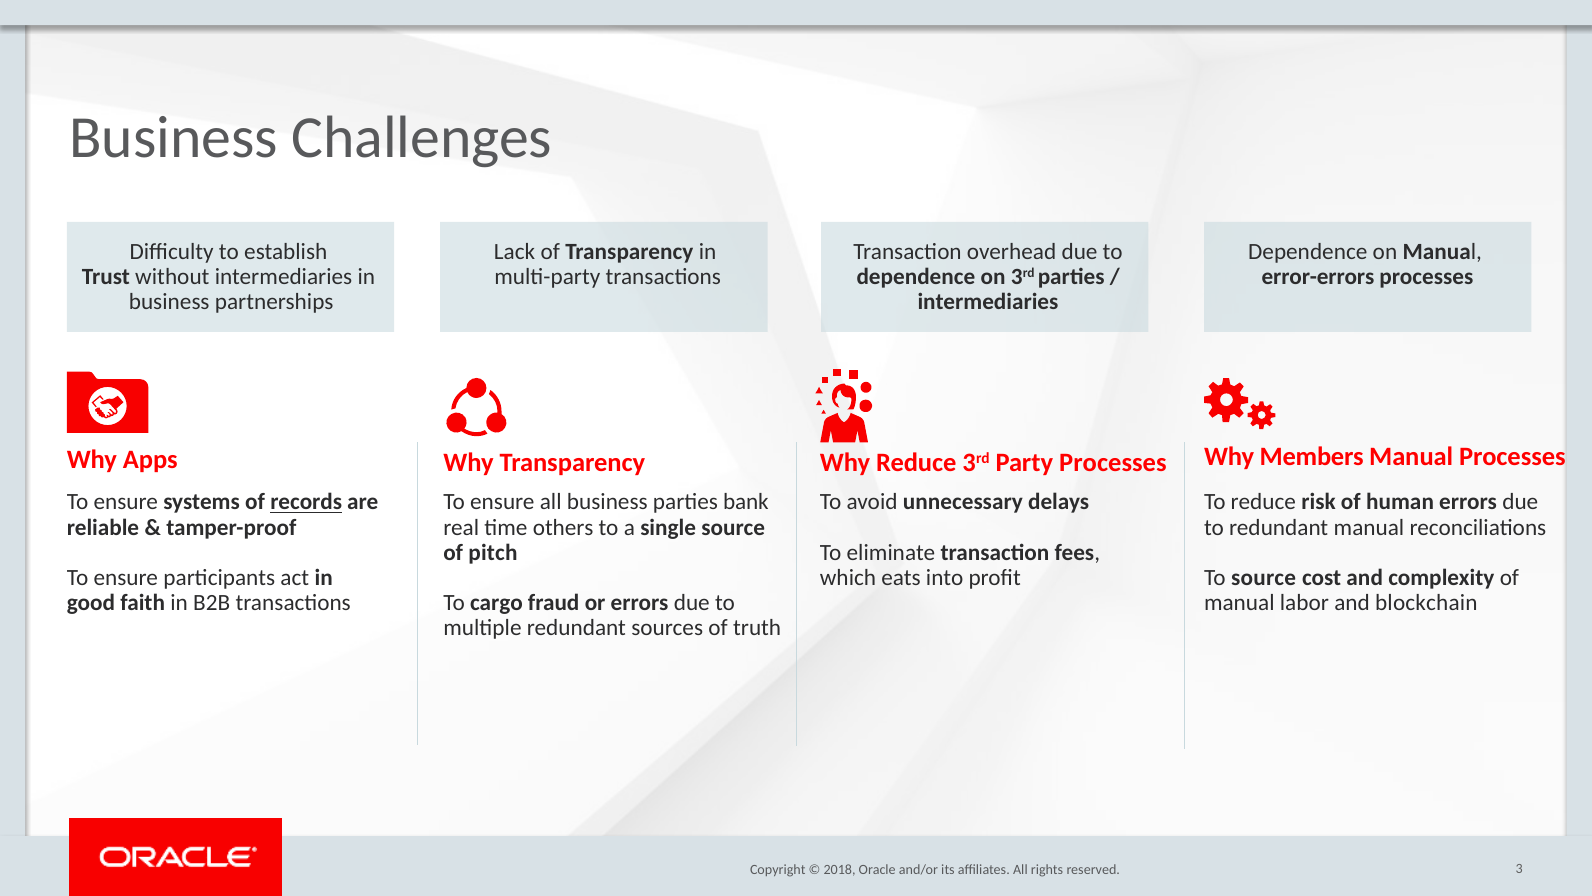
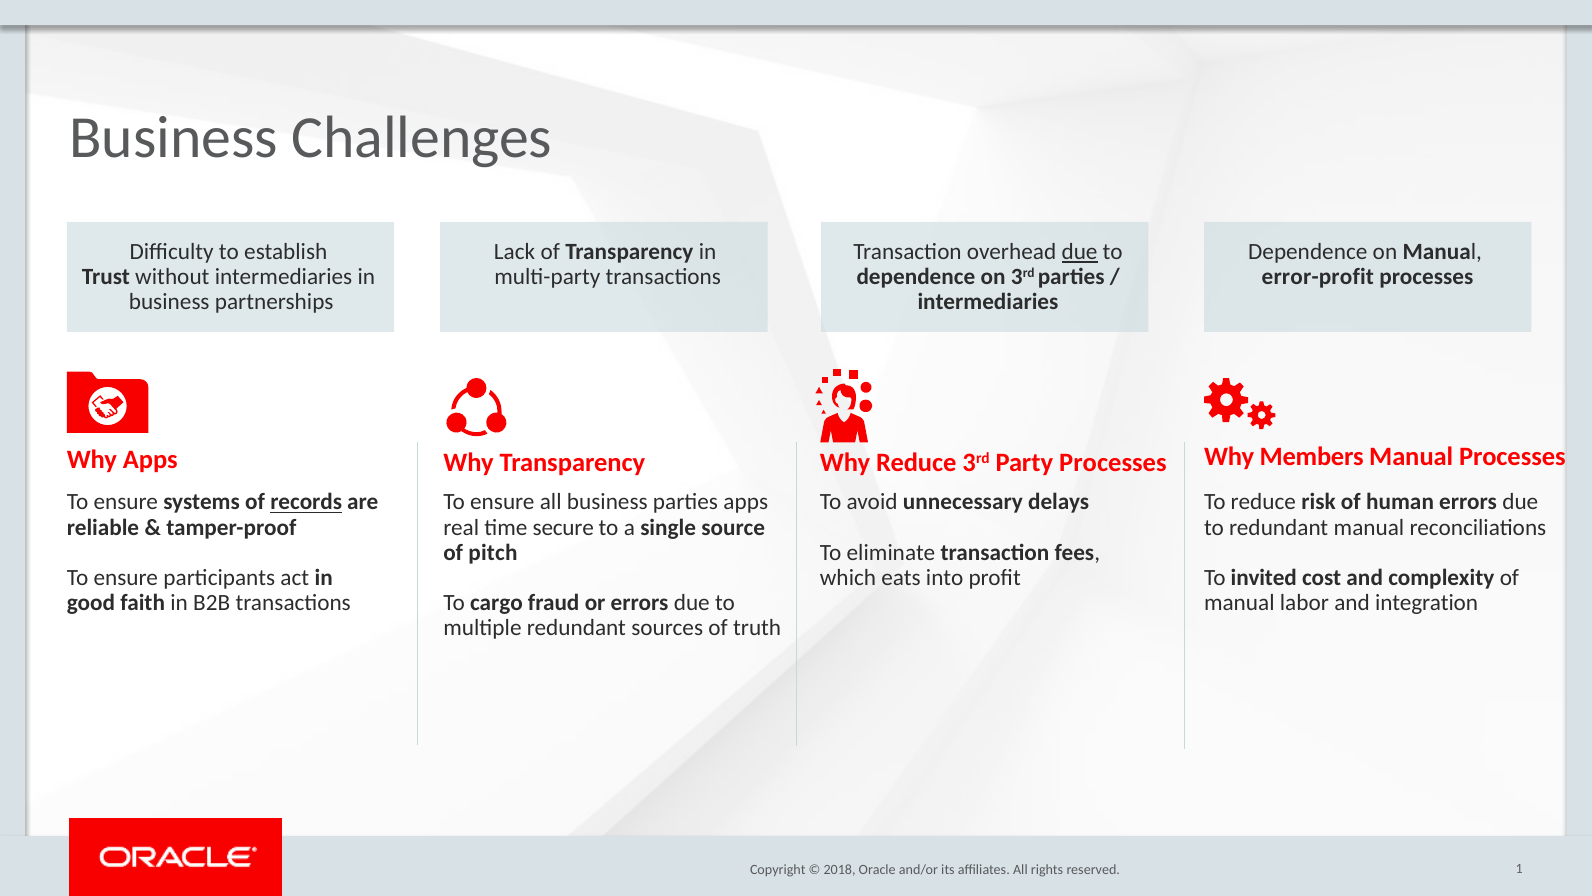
due at (1080, 252) underline: none -> present
error-errors: error-errors -> error-profit
parties bank: bank -> apps
others: others -> secure
To source: source -> invited
blockchain: blockchain -> integration
3: 3 -> 1
